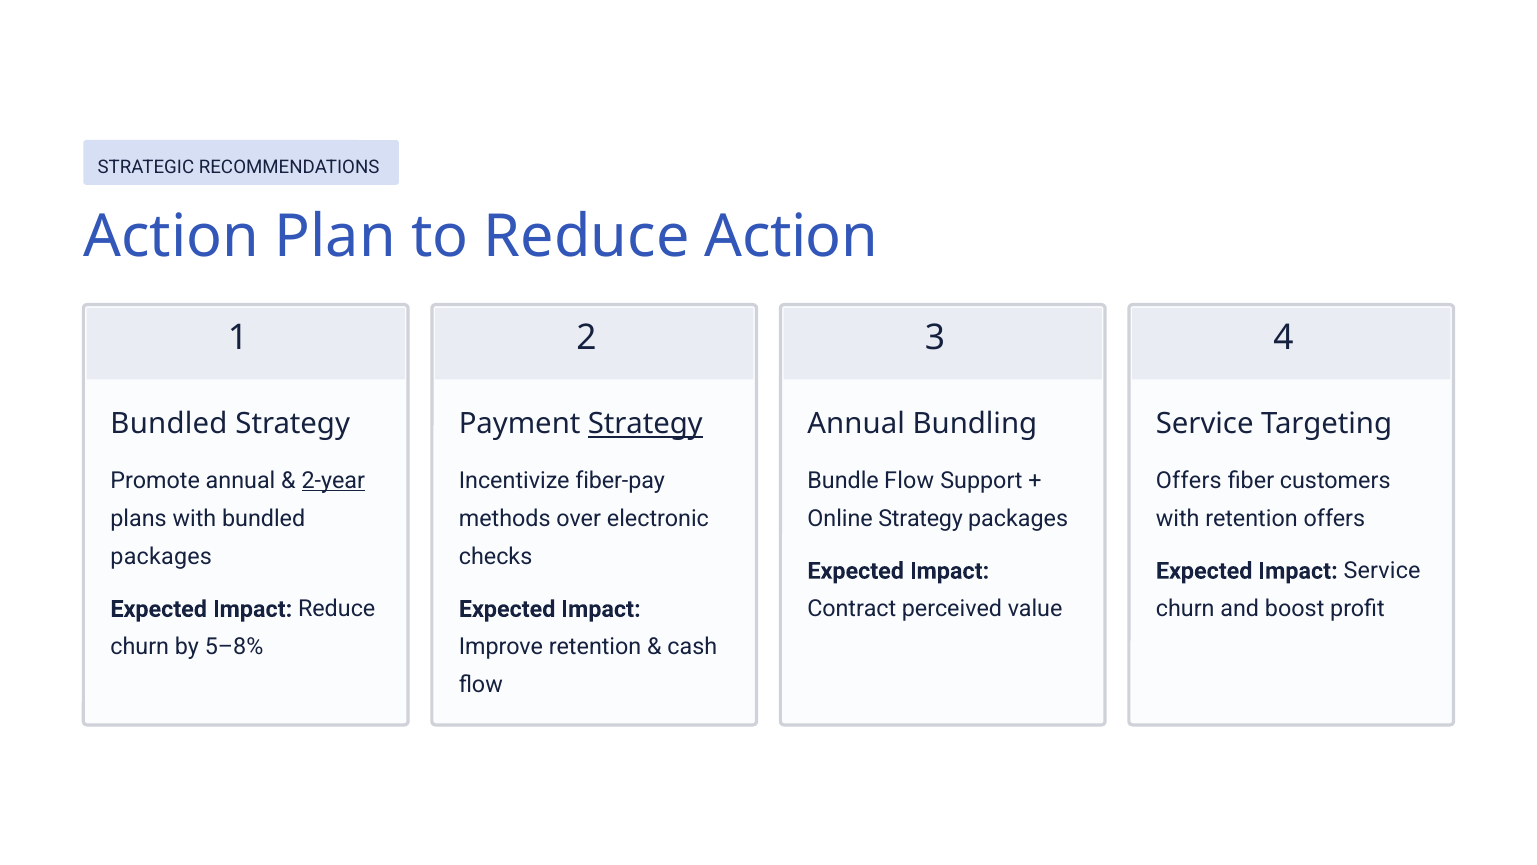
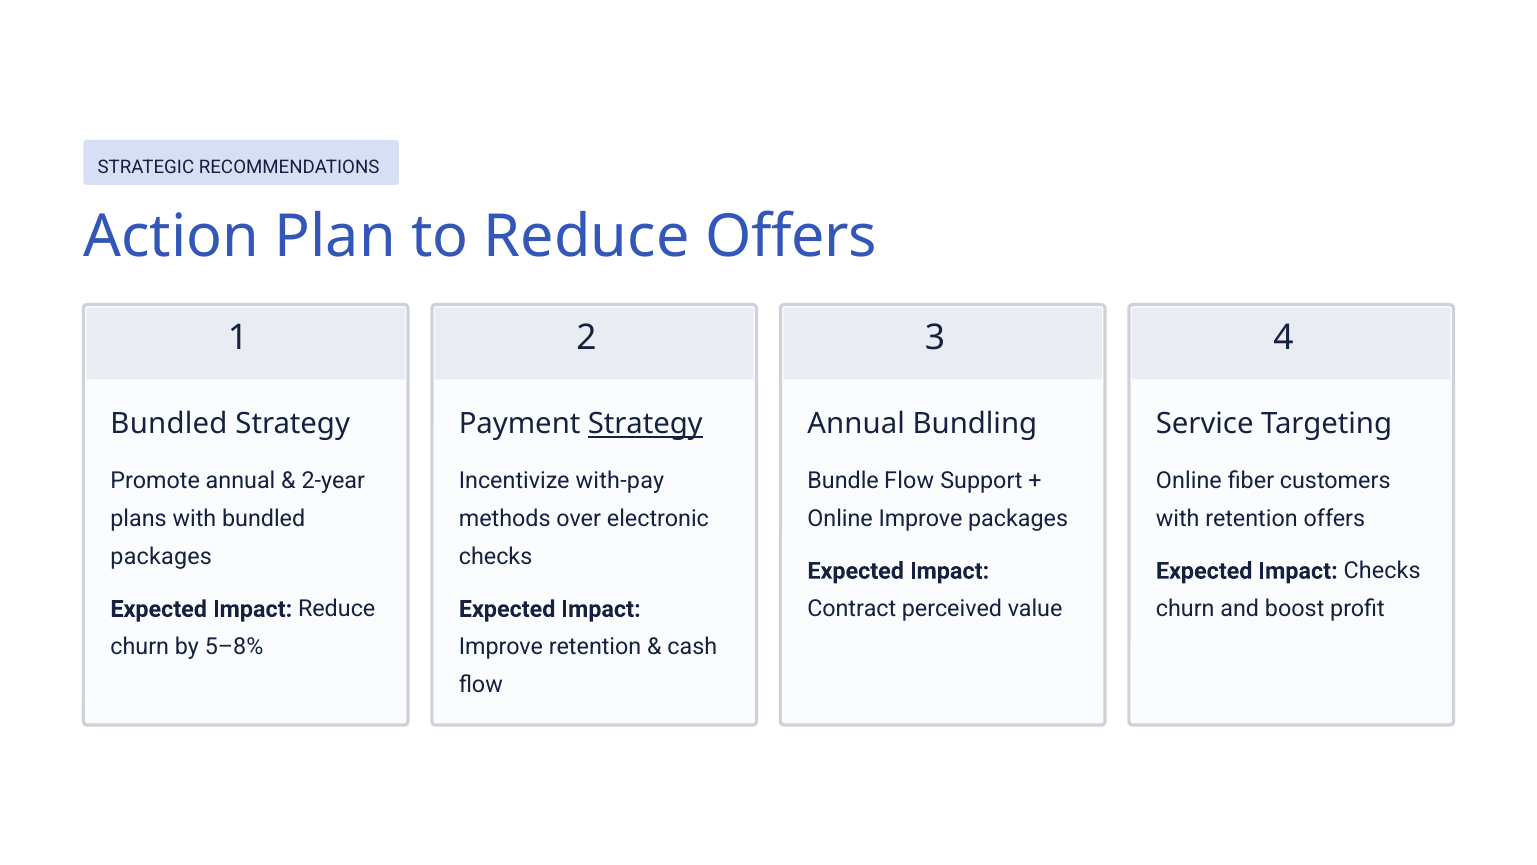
Reduce Action: Action -> Offers
2-year underline: present -> none
fiber-pay: fiber-pay -> with-pay
Offers at (1189, 480): Offers -> Online
Online Strategy: Strategy -> Improve
Impact Service: Service -> Checks
